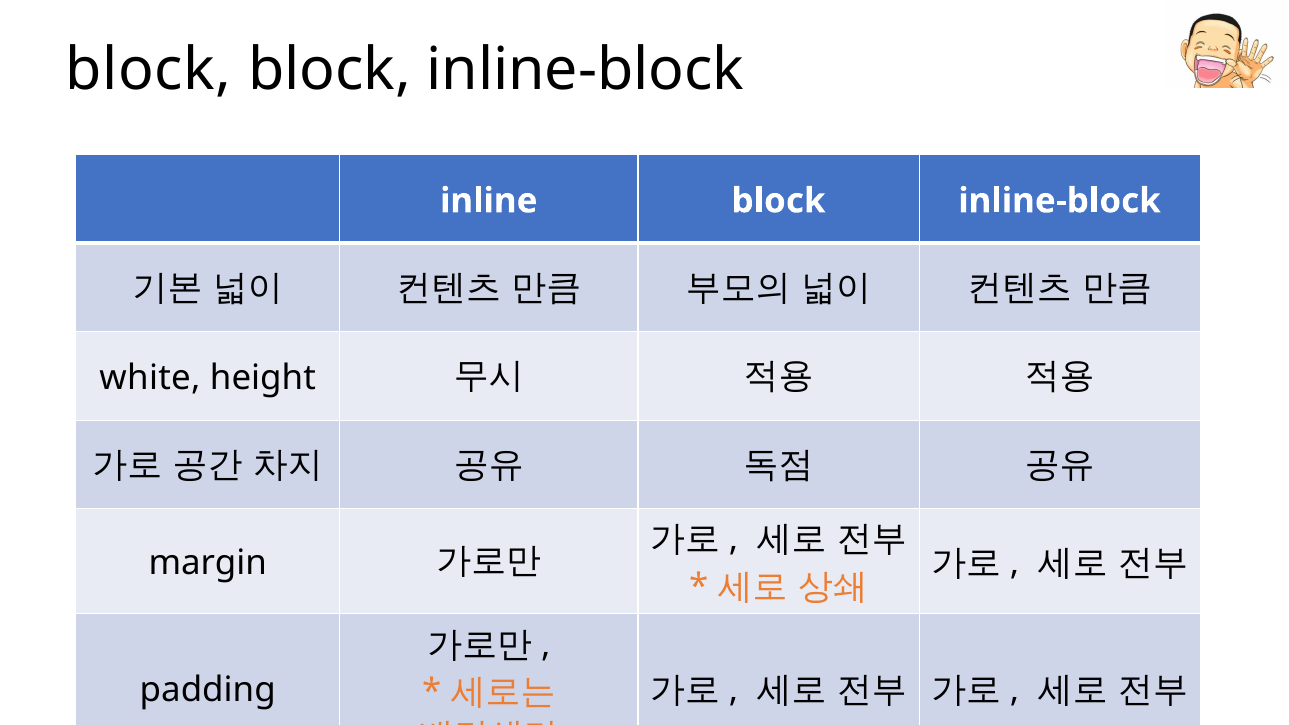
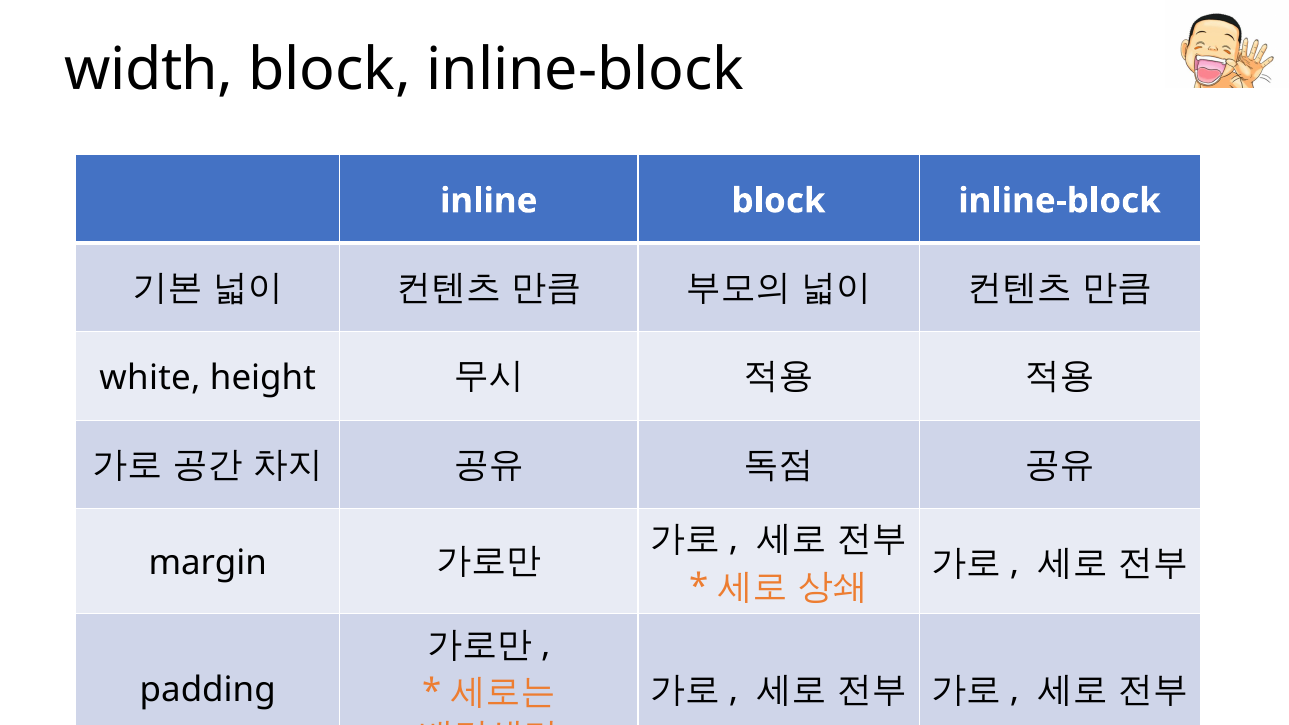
block at (149, 70): block -> width
